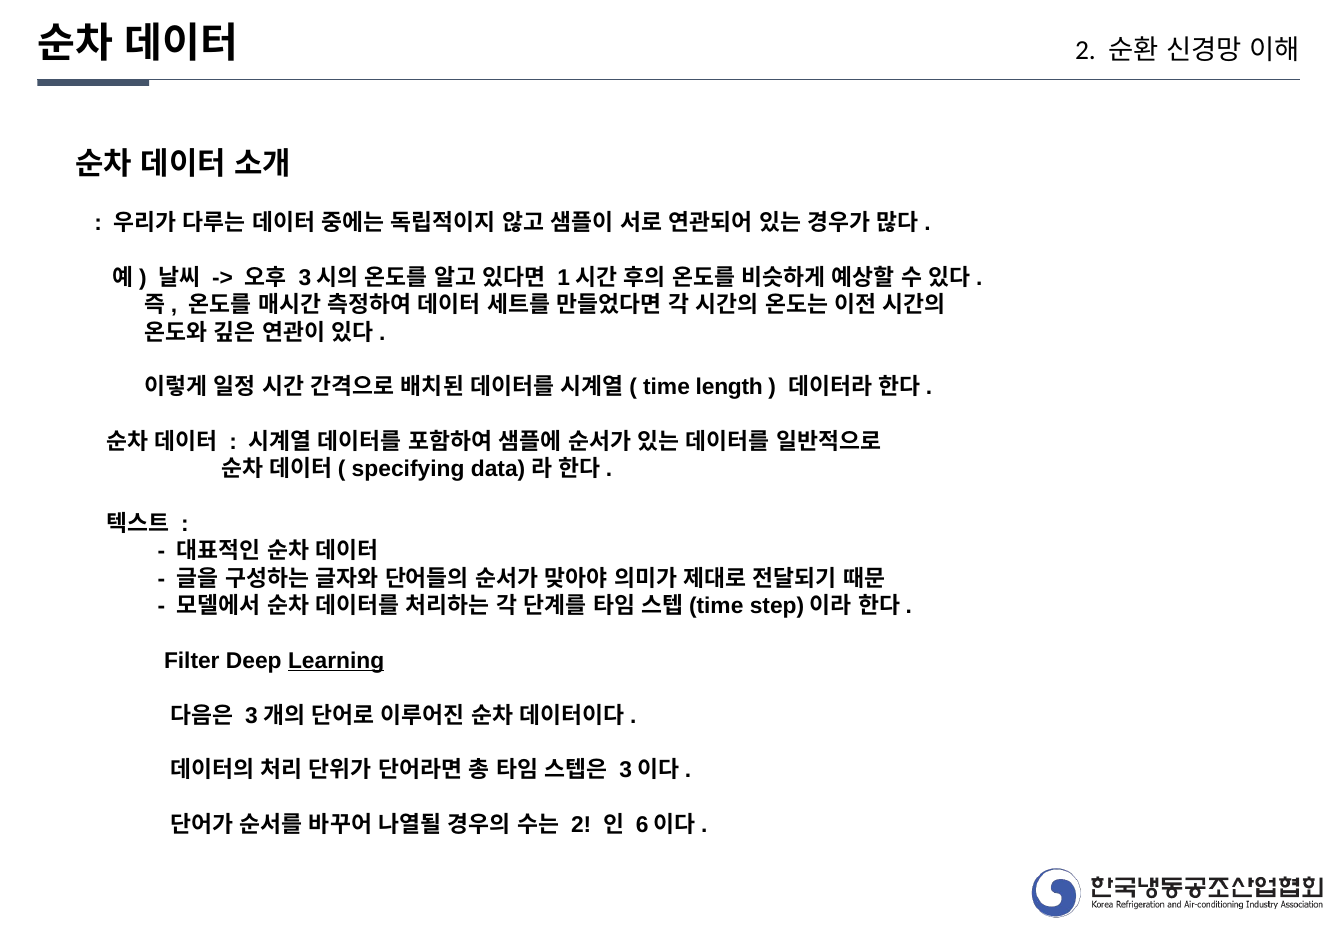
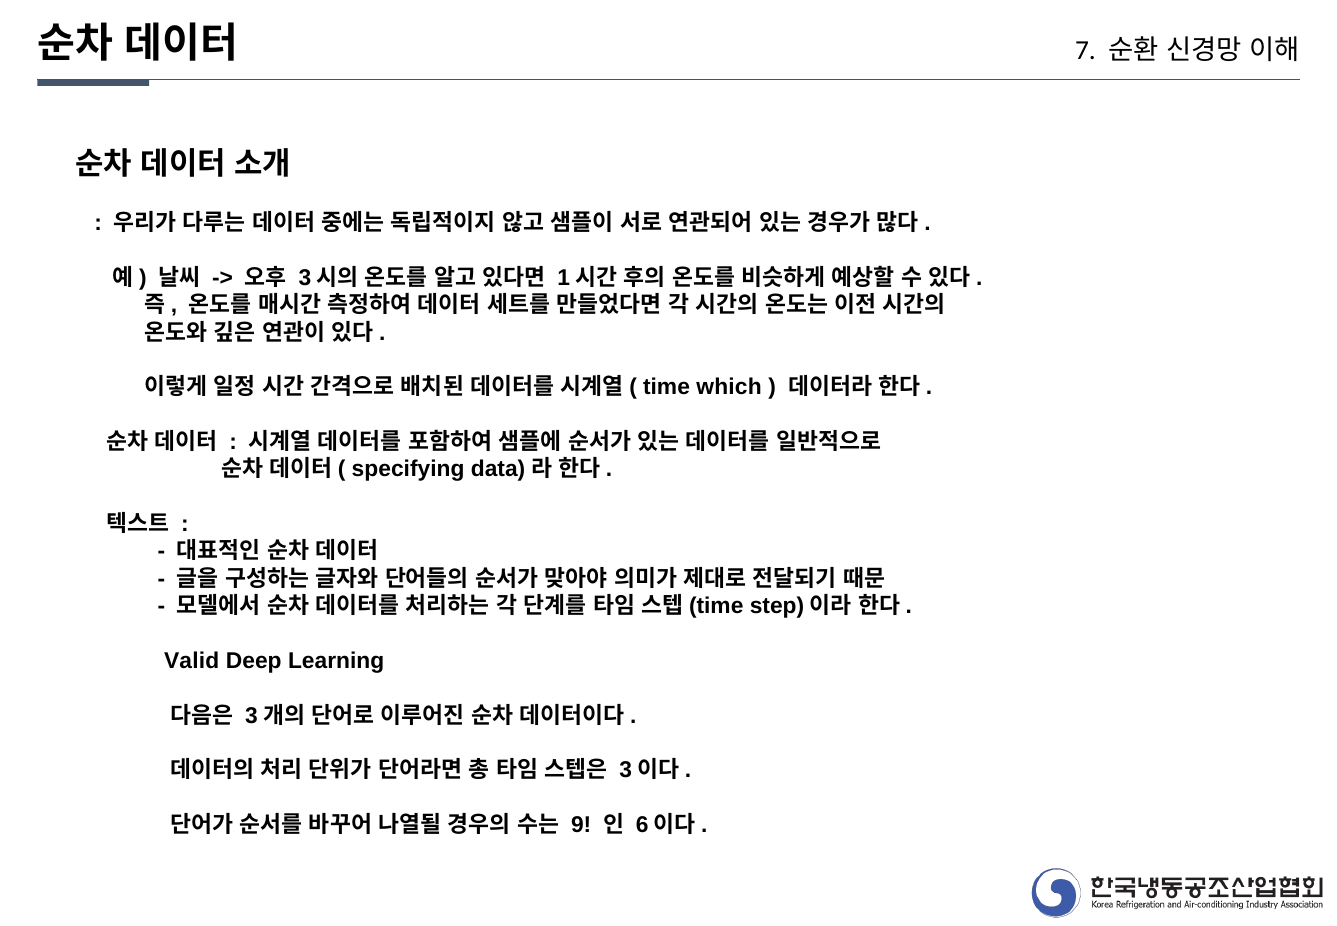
2 at (1085, 51): 2 -> 7
length: length -> which
Filter: Filter -> Valid
Learning underline: present -> none
2 at (581, 825): 2 -> 9
